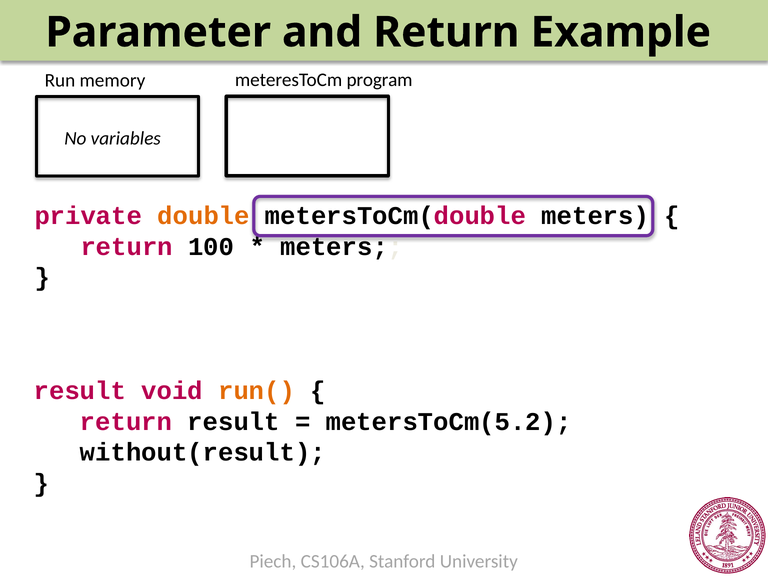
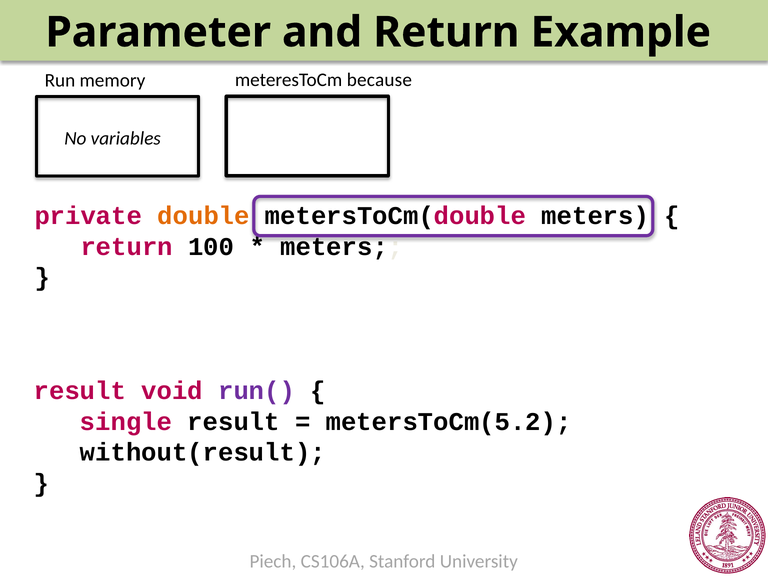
program: program -> because
run( colour: orange -> purple
return at (126, 422): return -> single
